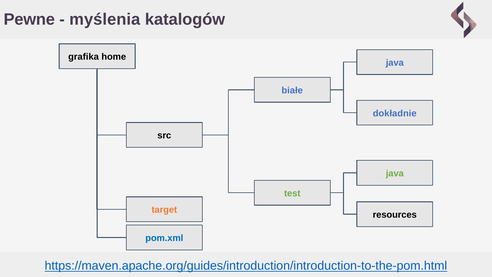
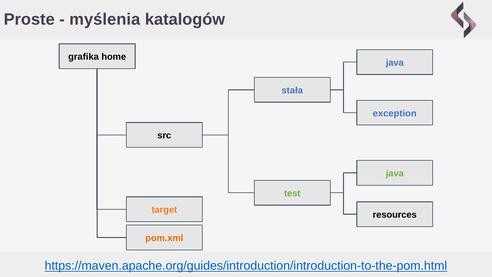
Pewne: Pewne -> Proste
białe: białe -> stała
dokładnie: dokładnie -> exception
pom.xml colour: blue -> orange
